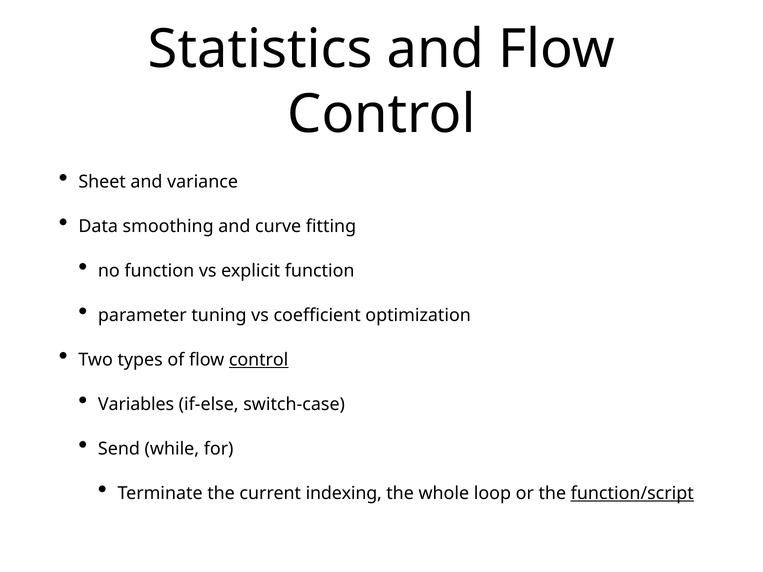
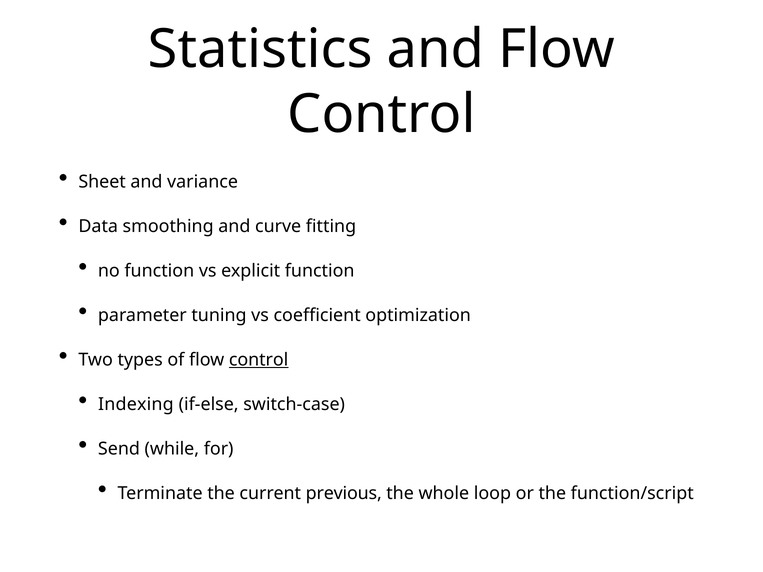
Variables: Variables -> Indexing
indexing: indexing -> previous
function/script underline: present -> none
